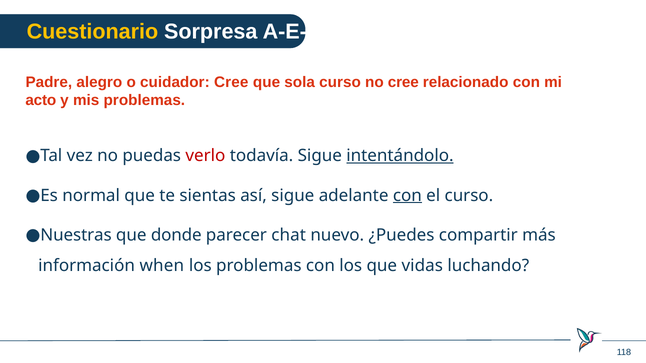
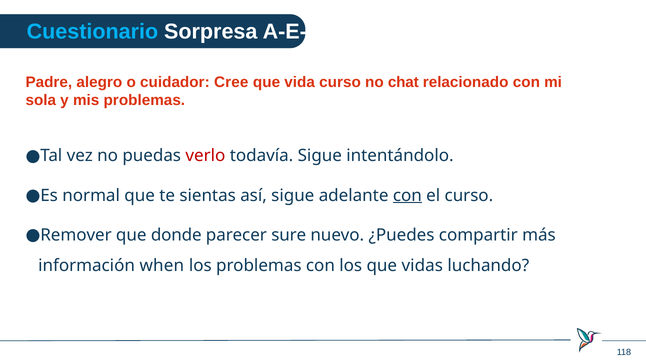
Cuestionario colour: yellow -> light blue
sola: sola -> vida
no cree: cree -> chat
acto: acto -> sola
intentándolo underline: present -> none
Nuestras: Nuestras -> Remover
chat: chat -> sure
